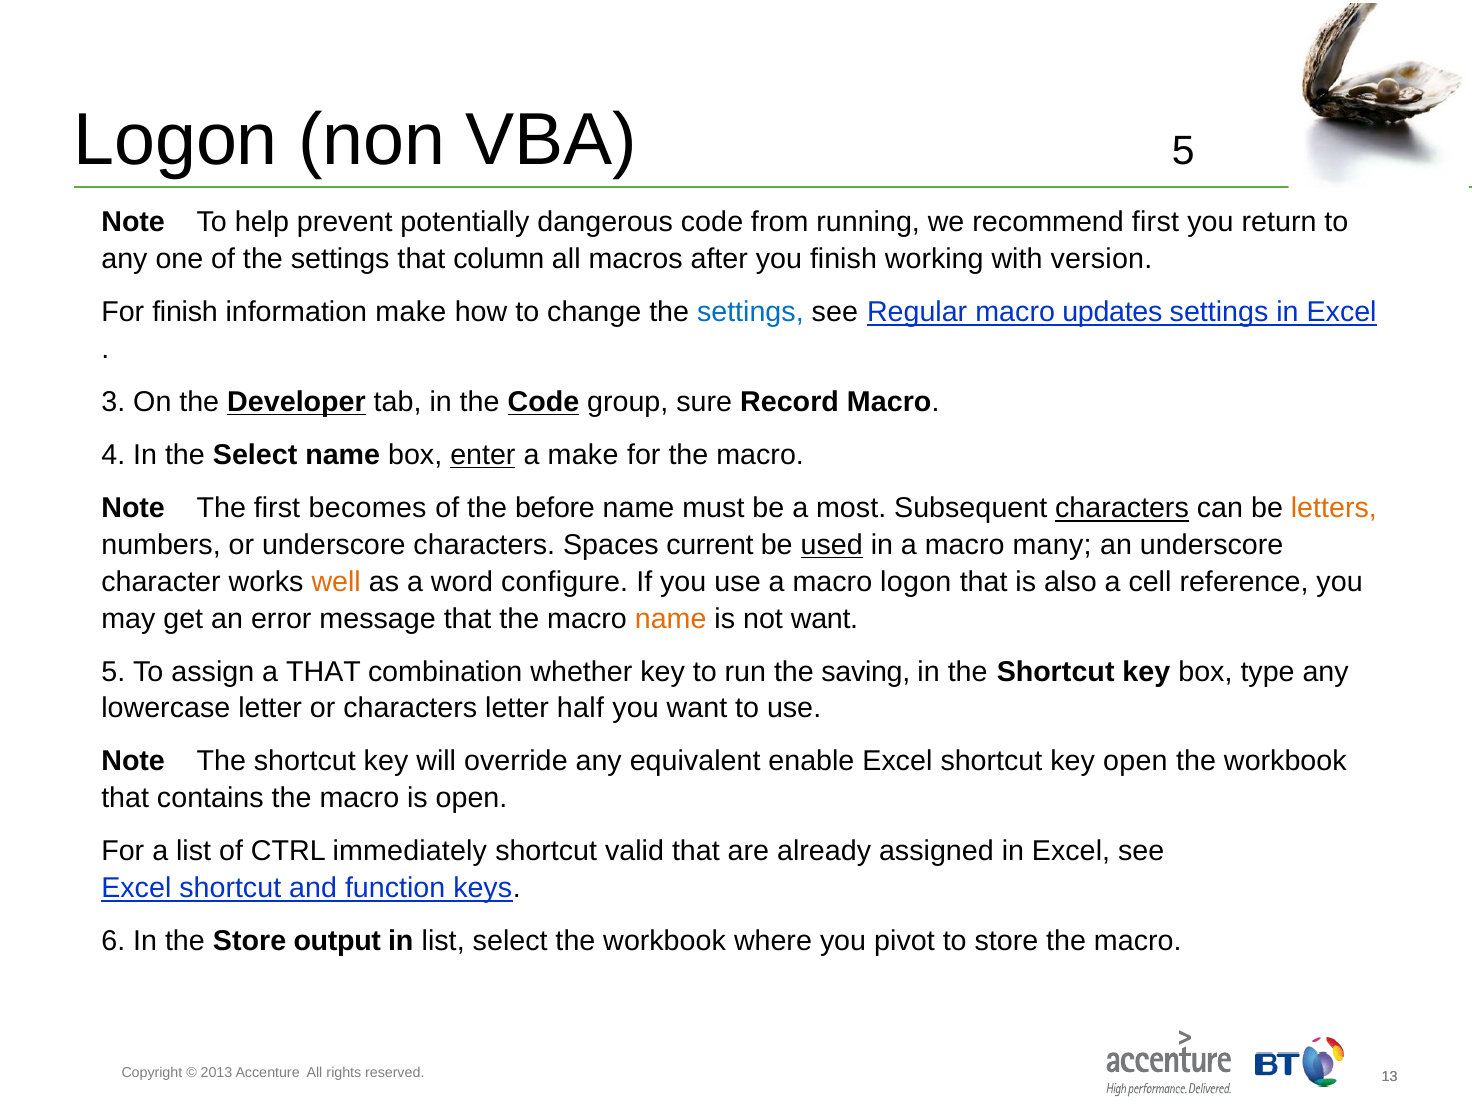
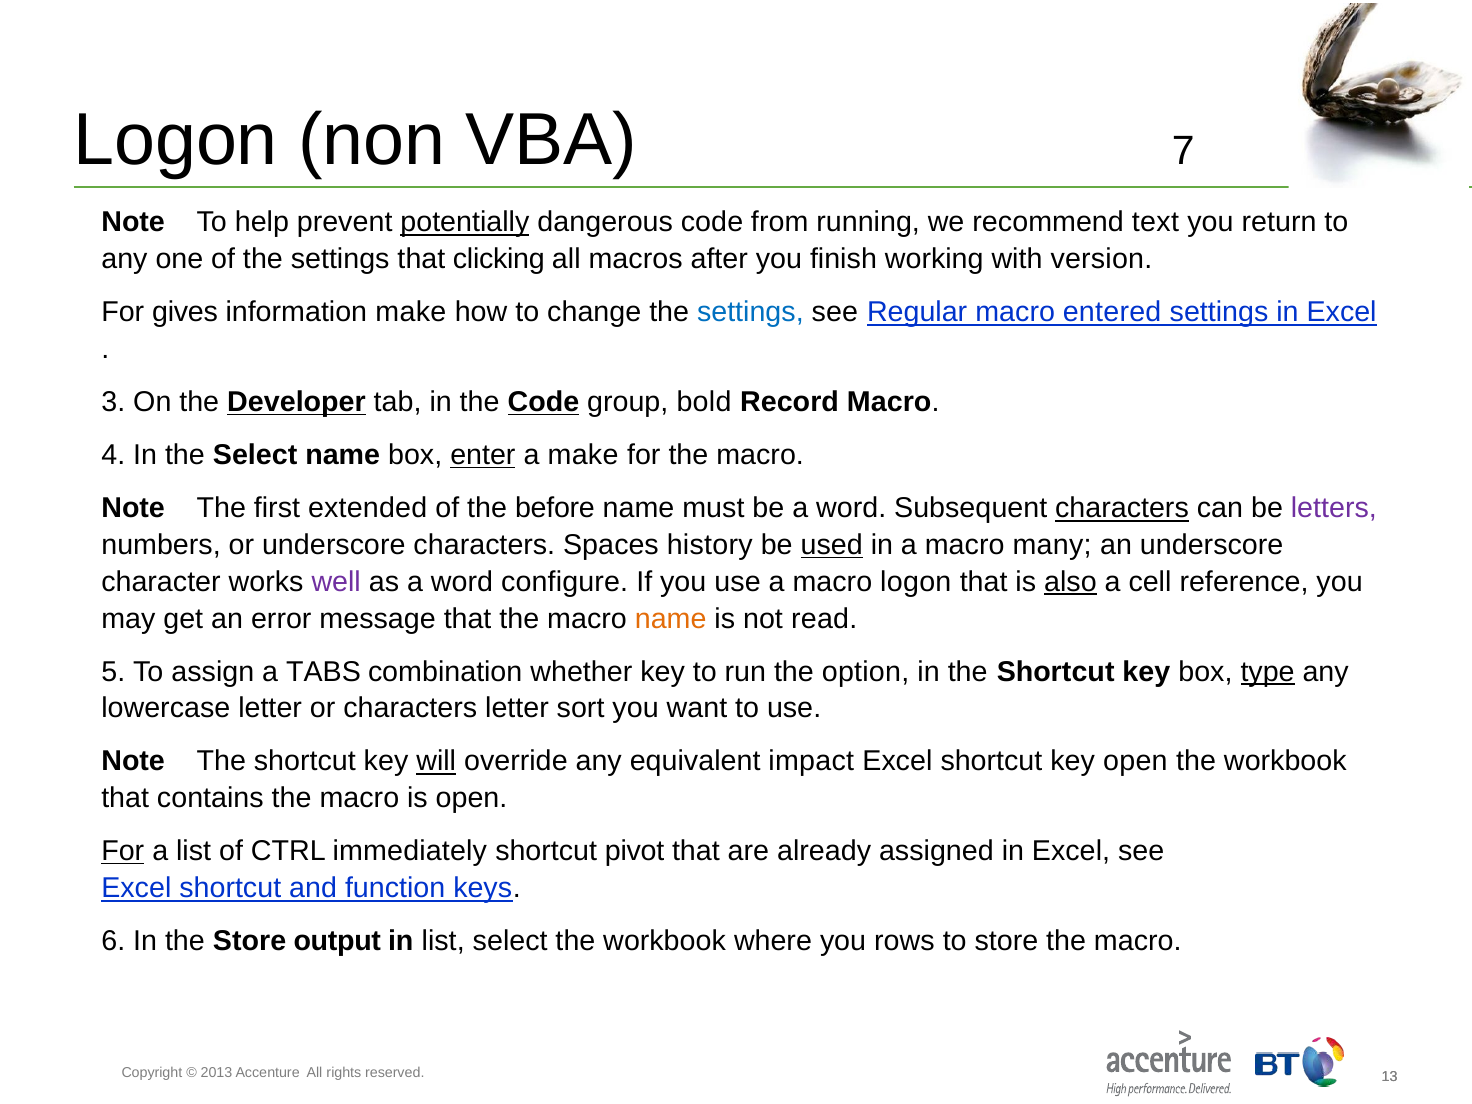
VBA 5: 5 -> 7
potentially underline: none -> present
recommend first: first -> text
column: column -> clicking
For finish: finish -> gives
updates: updates -> entered
sure: sure -> bold
becomes: becomes -> extended
be a most: most -> word
letters colour: orange -> purple
current: current -> history
well colour: orange -> purple
also underline: none -> present
not want: want -> read
a THAT: THAT -> TABS
saving: saving -> option
type underline: none -> present
half: half -> sort
will underline: none -> present
enable: enable -> impact
For at (123, 851) underline: none -> present
valid: valid -> pivot
pivot: pivot -> rows
